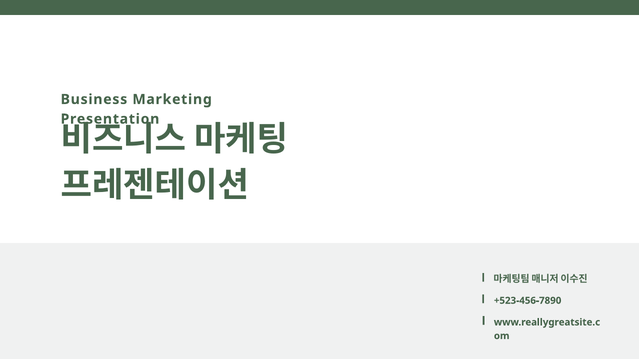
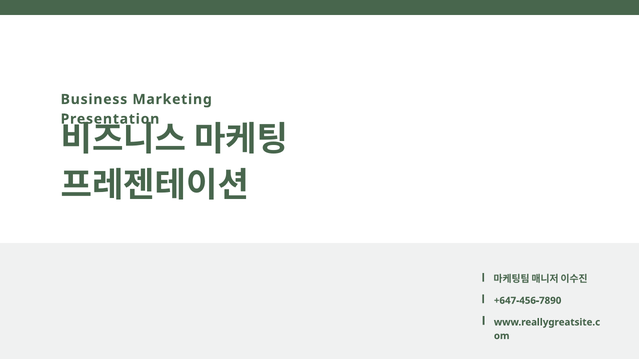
+523-456-7890: +523-456-7890 -> +647-456-7890
